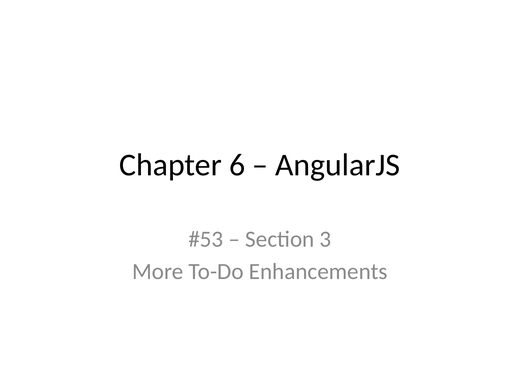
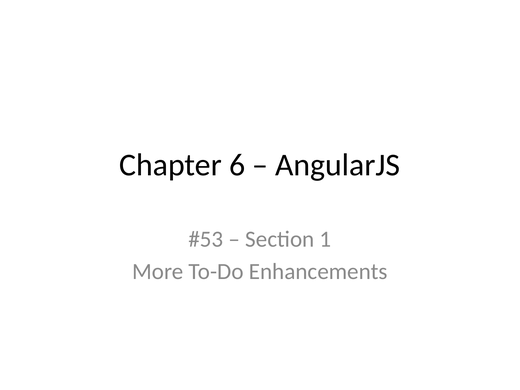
3: 3 -> 1
